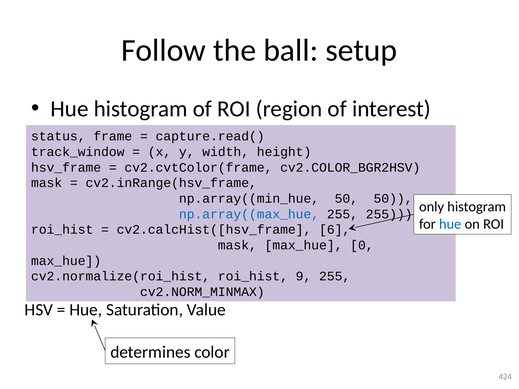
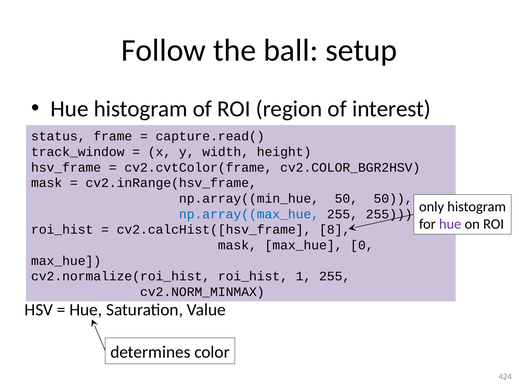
hue at (450, 224) colour: blue -> purple
6: 6 -> 8
9: 9 -> 1
